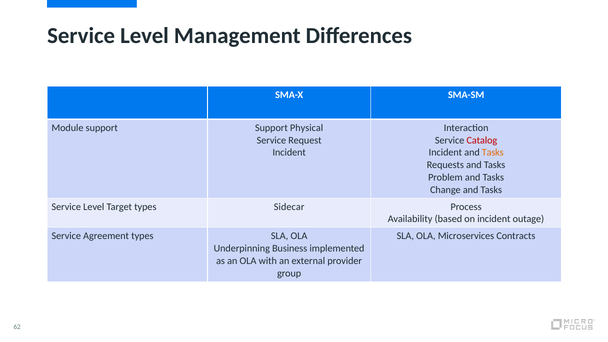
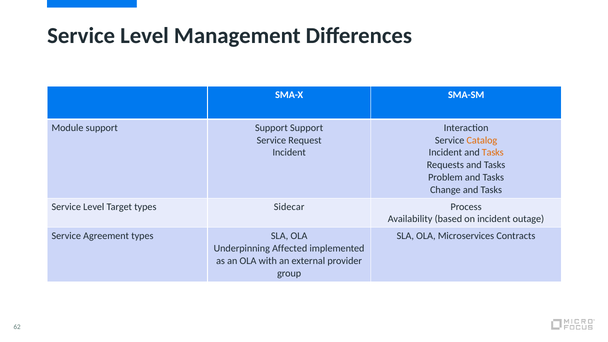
support Support Physical: Physical -> Support
Catalog colour: red -> orange
Business: Business -> Affected
